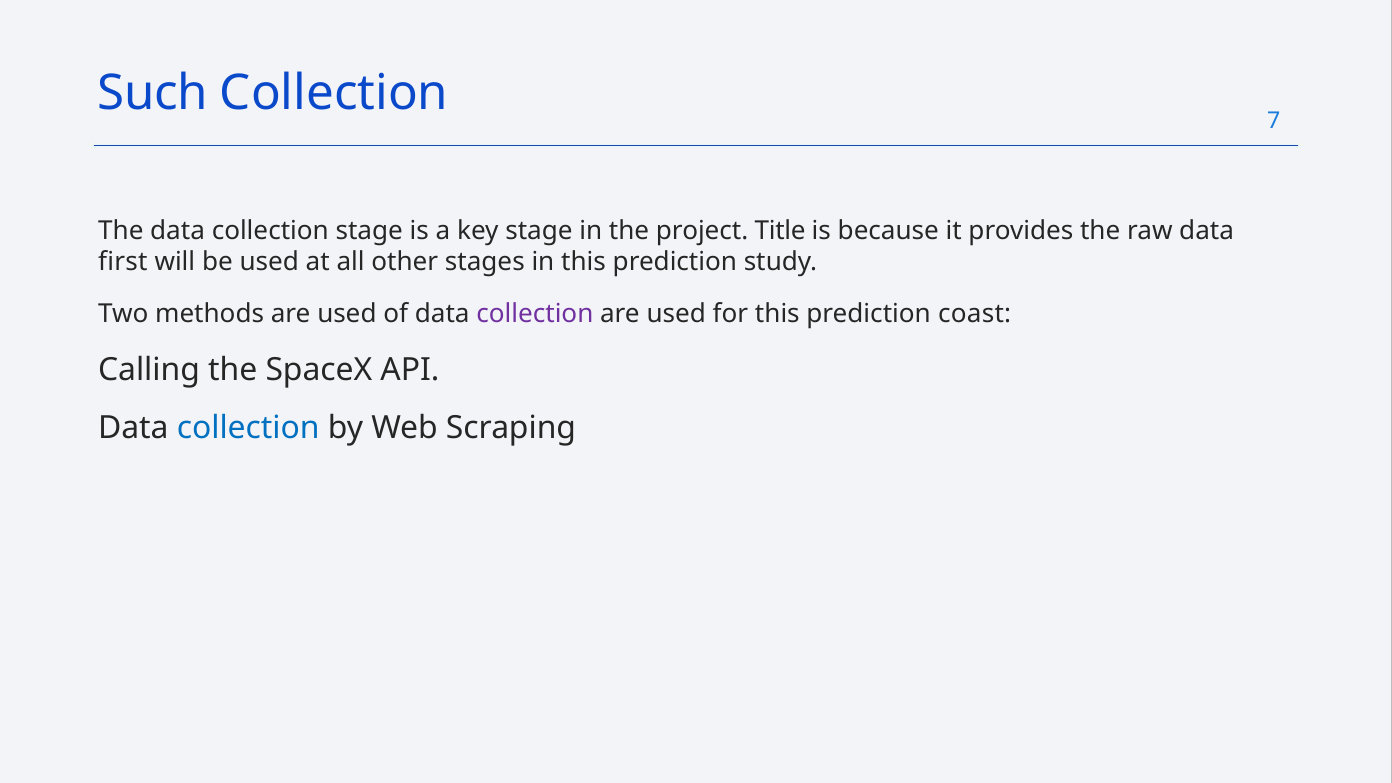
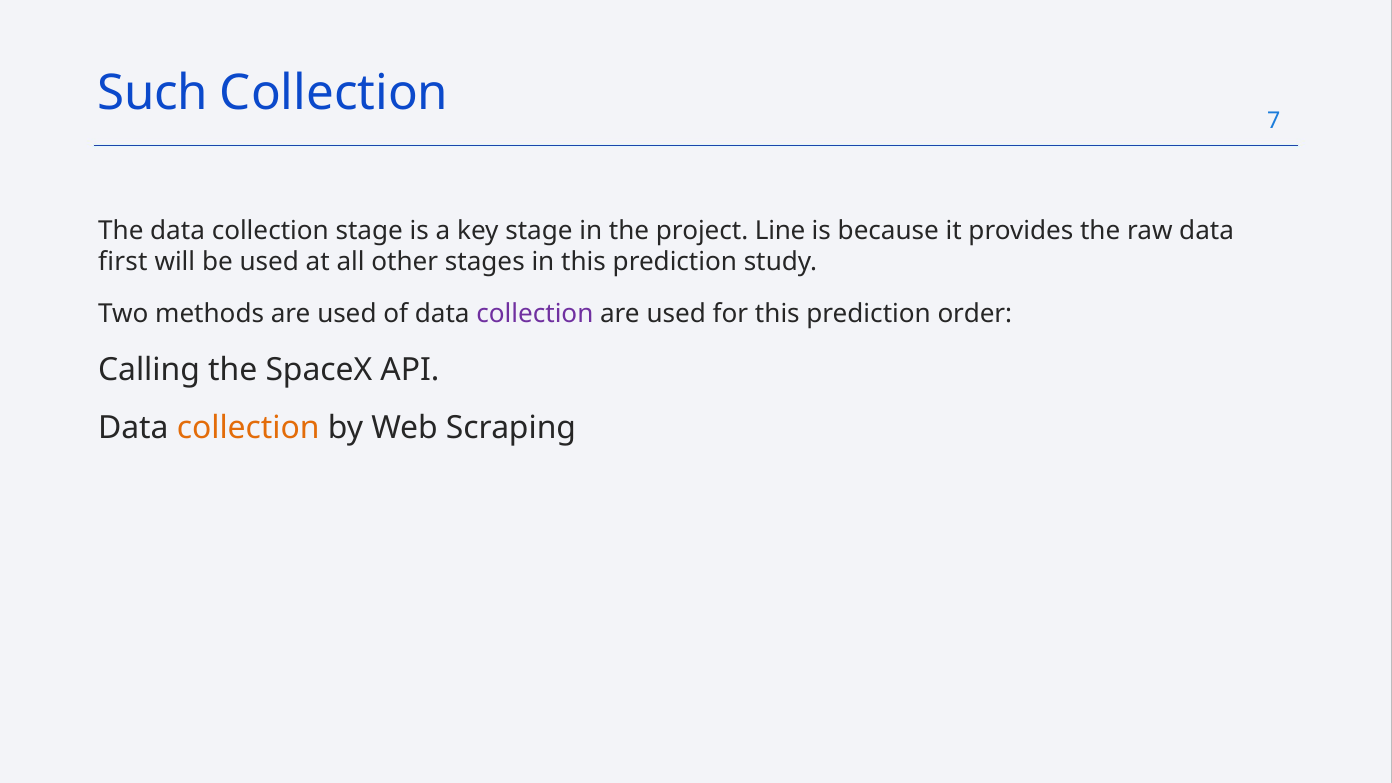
Title: Title -> Line
coast: coast -> order
collection at (248, 428) colour: blue -> orange
